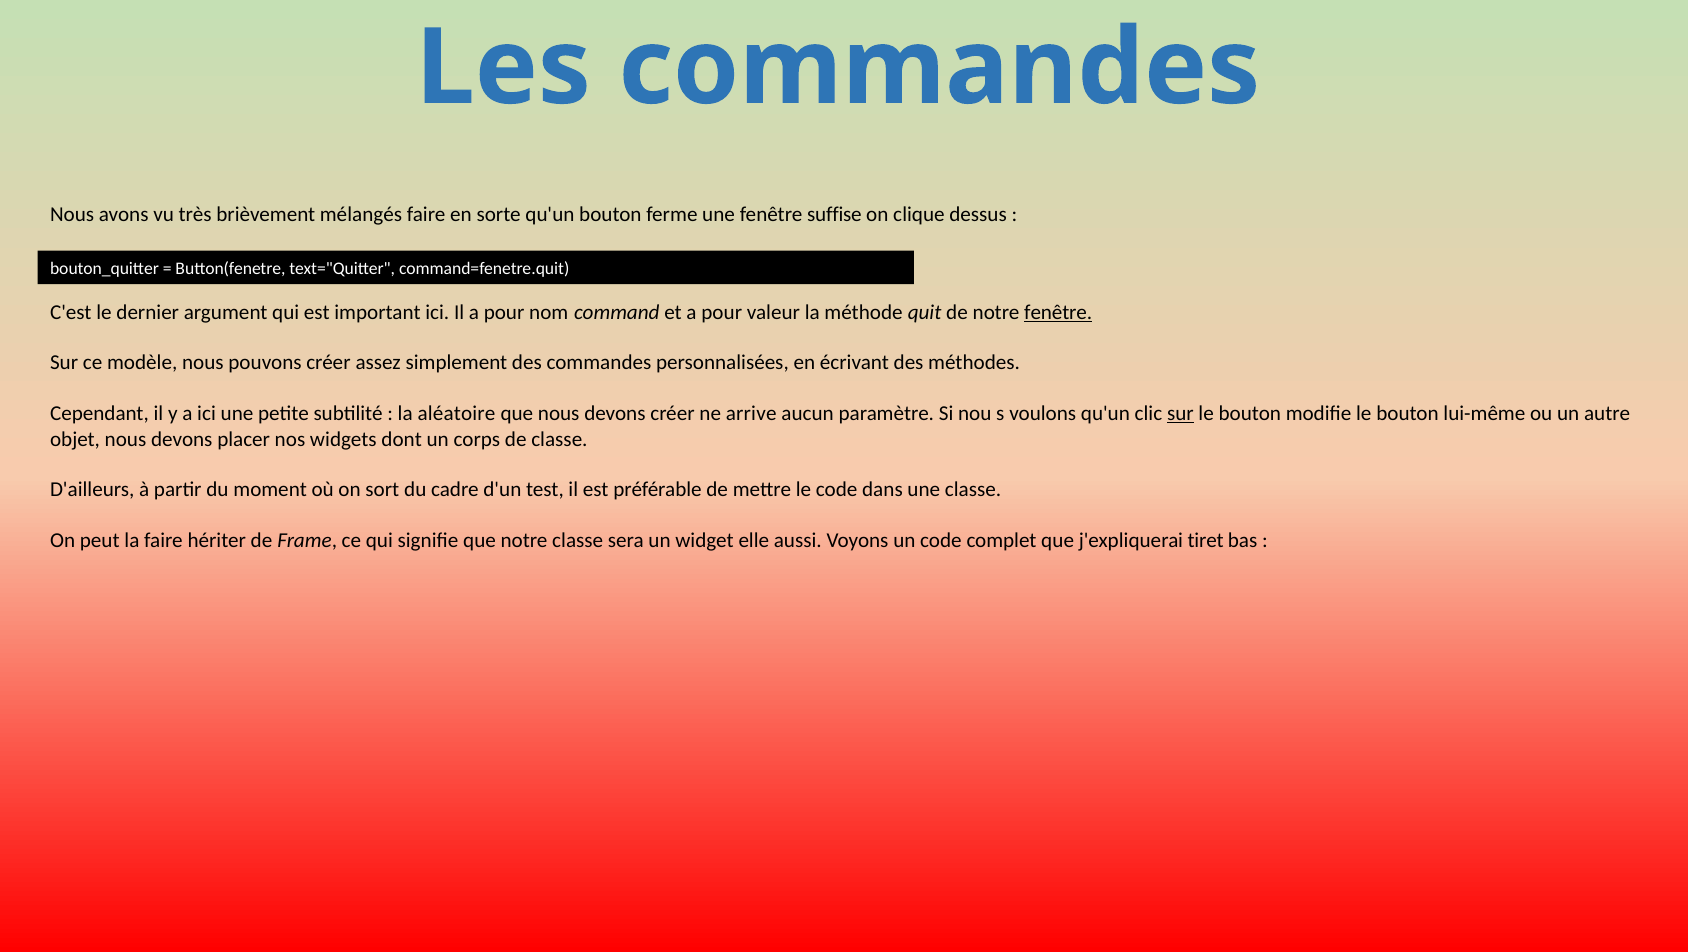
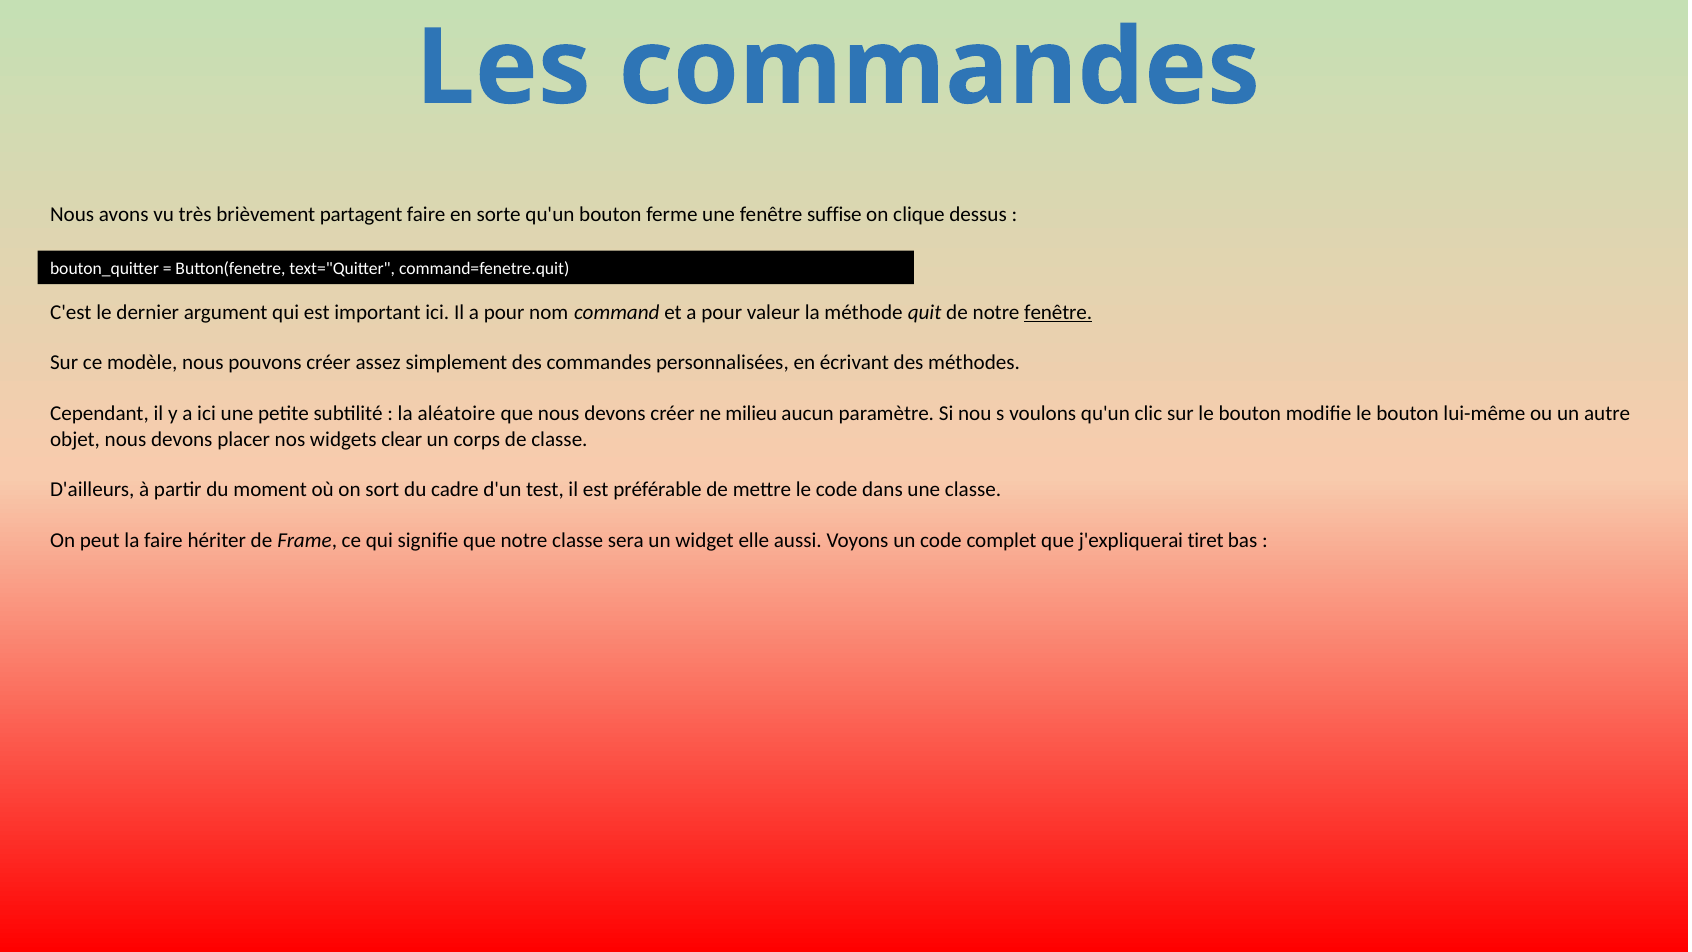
mélangés: mélangés -> partagent
arrive: arrive -> milieu
sur at (1180, 414) underline: present -> none
dont: dont -> clear
